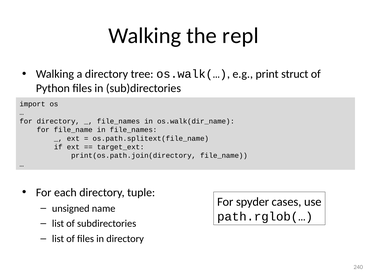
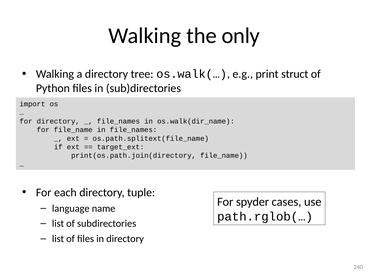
repl: repl -> only
unsigned: unsigned -> language
